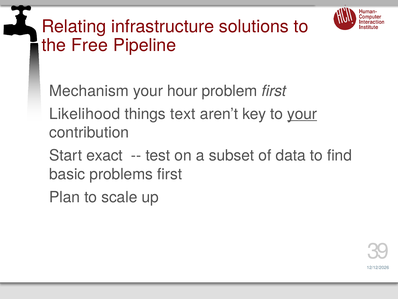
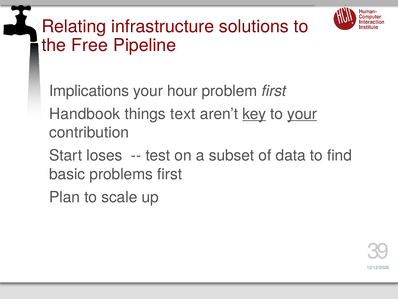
Mechanism: Mechanism -> Implications
Likelihood: Likelihood -> Handbook
key underline: none -> present
exact: exact -> loses
